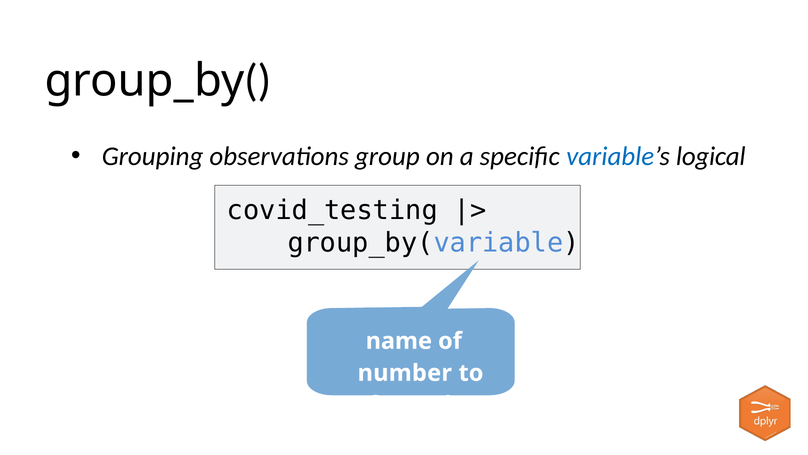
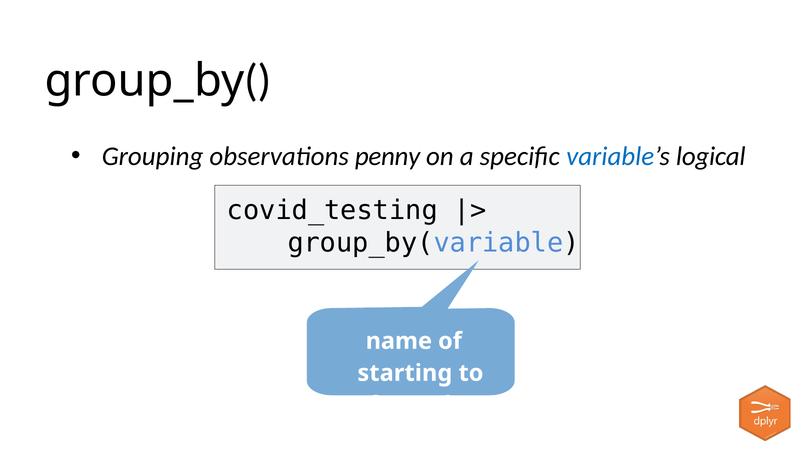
group: group -> penny
number: number -> starting
